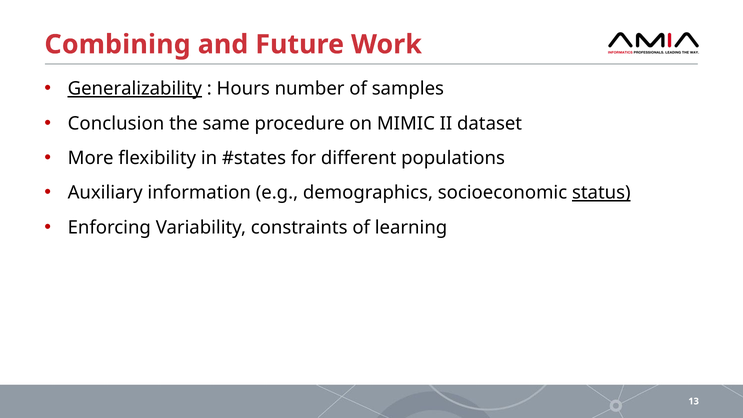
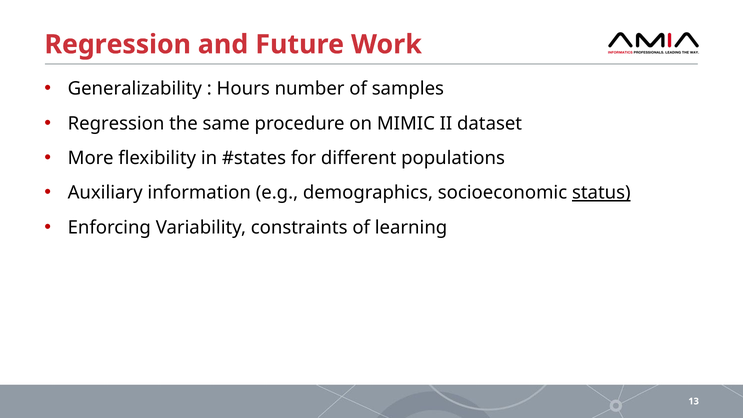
Combining at (118, 44): Combining -> Regression
Generalizability underline: present -> none
Conclusion at (116, 123): Conclusion -> Regression
